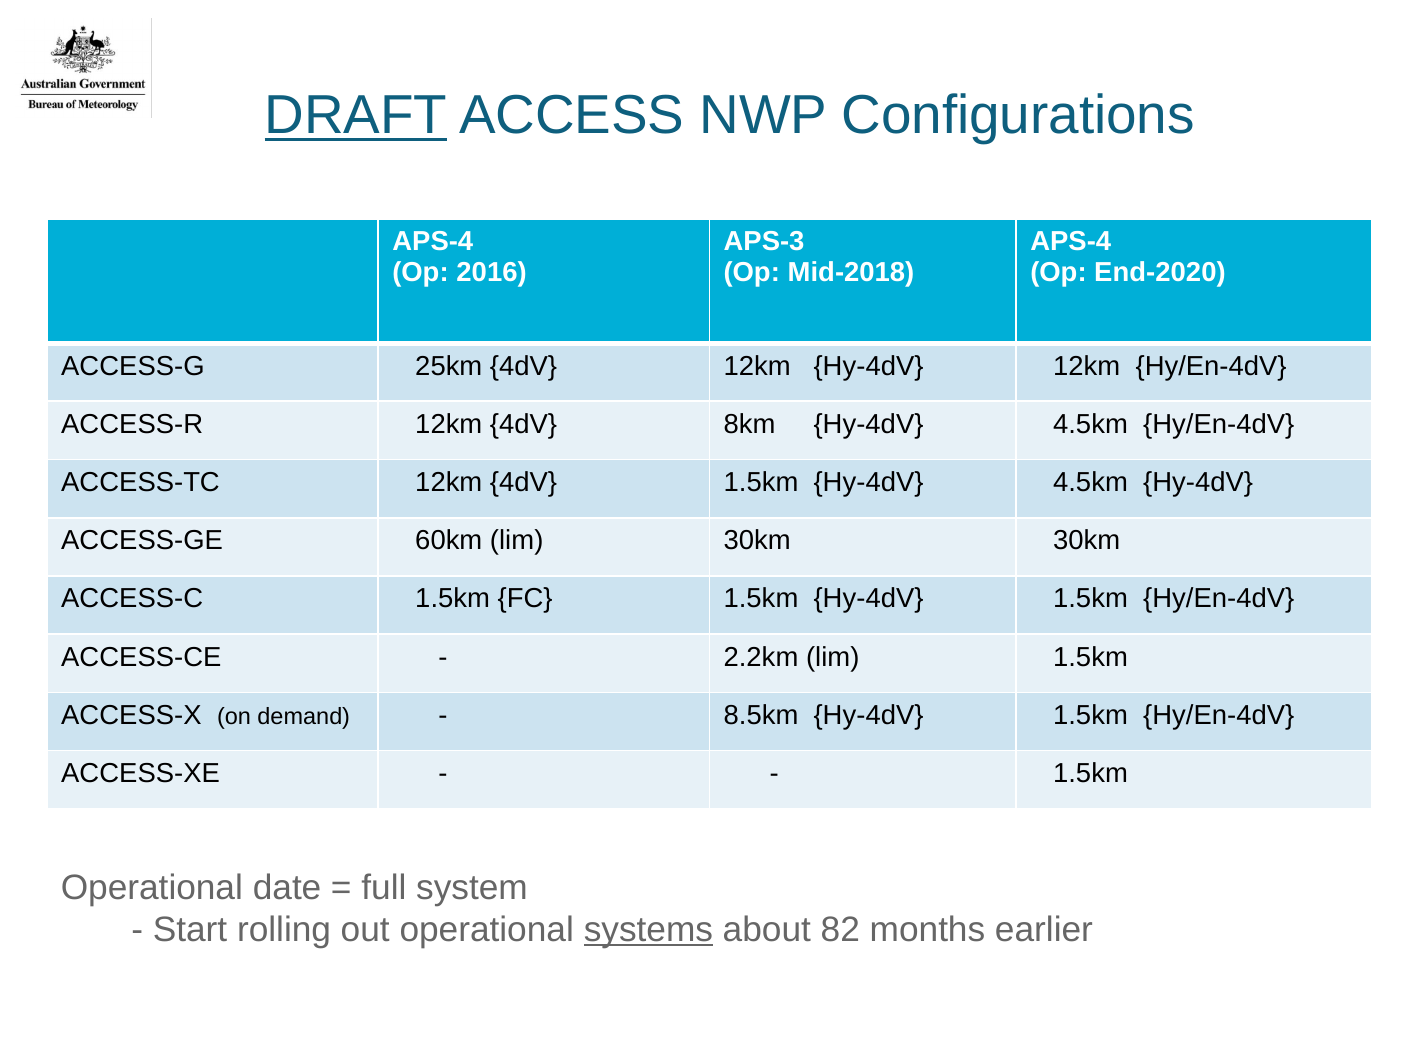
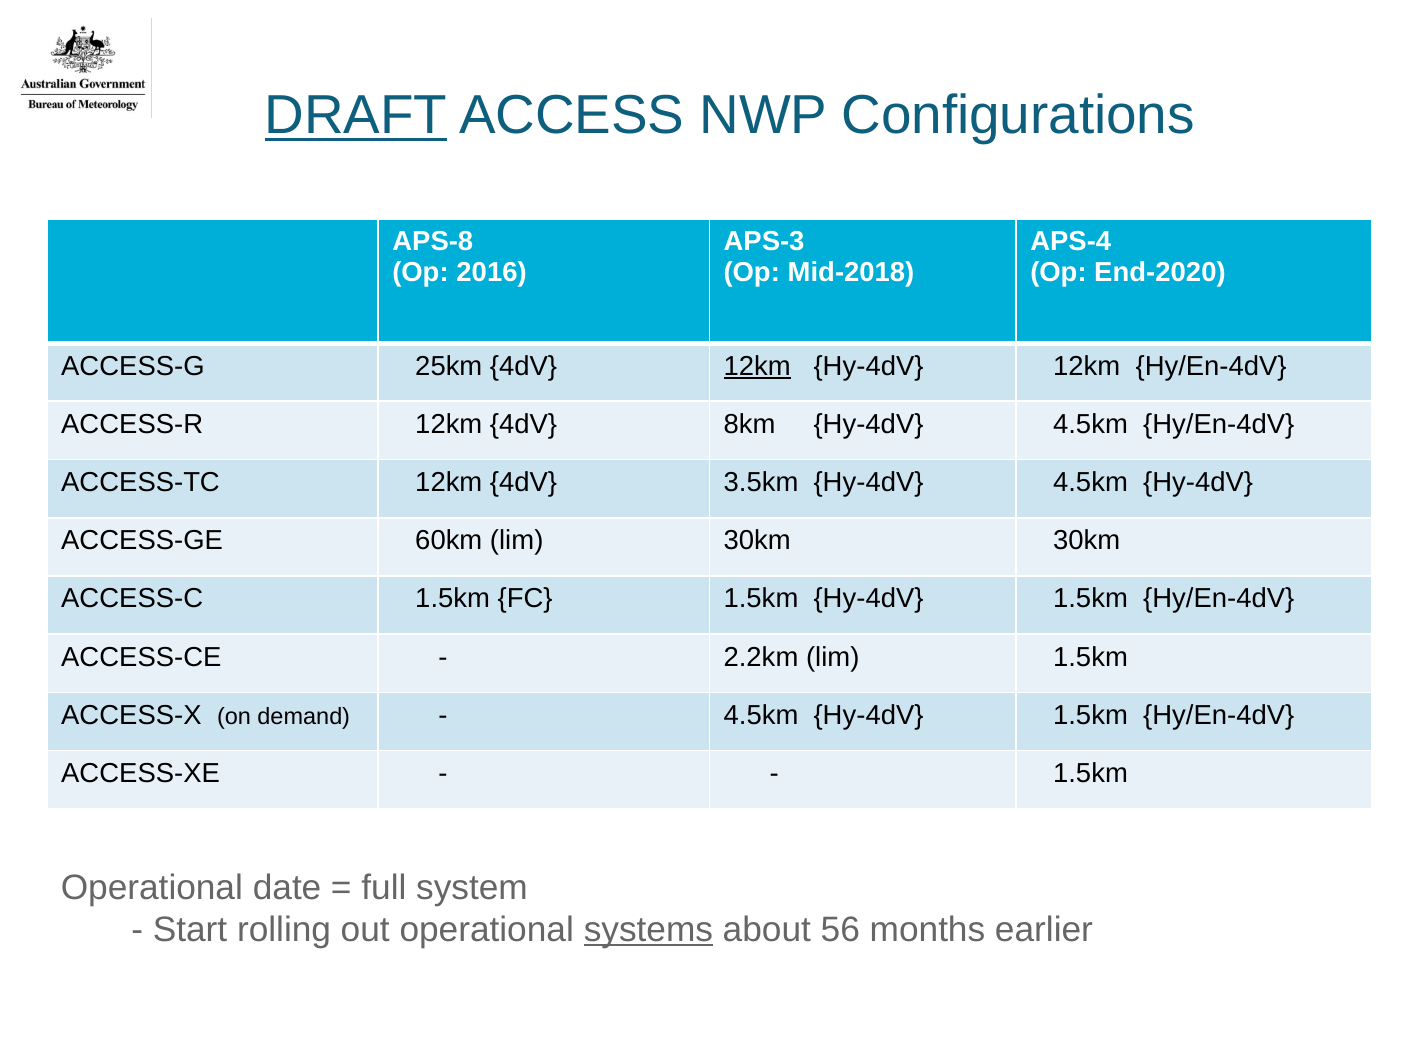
APS-4 at (433, 242): APS-4 -> APS-8
12km at (757, 366) underline: none -> present
4dV 1.5km: 1.5km -> 3.5km
8.5km at (761, 715): 8.5km -> 4.5km
82: 82 -> 56
